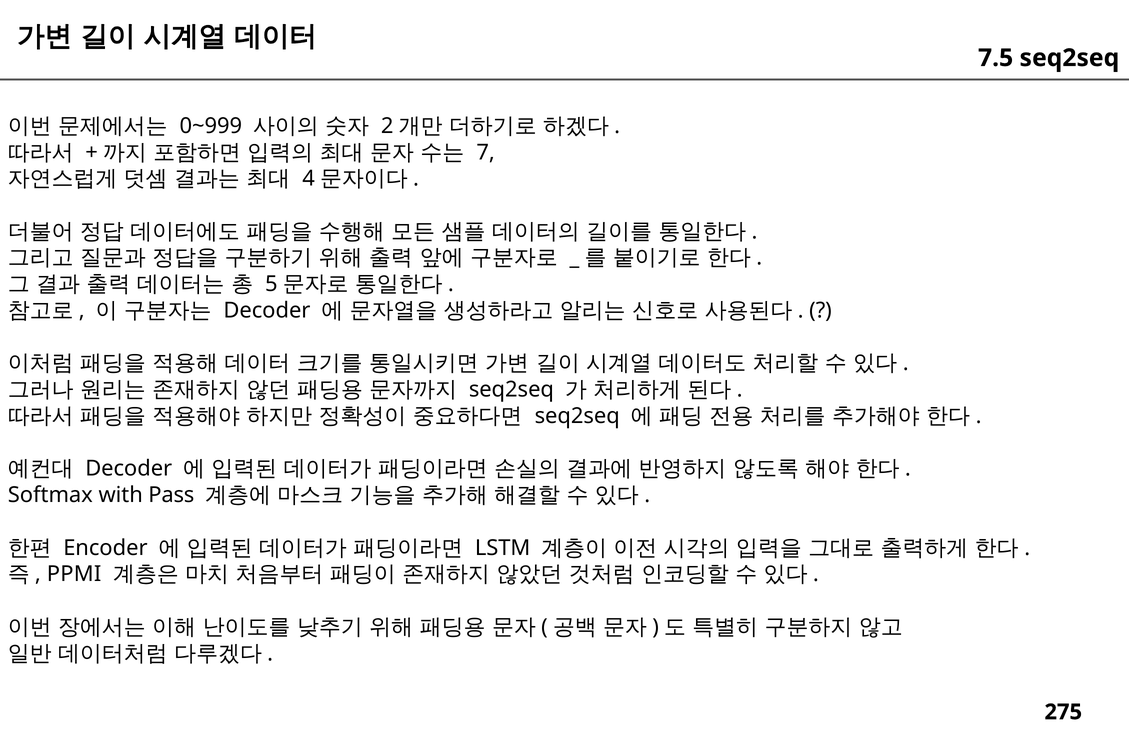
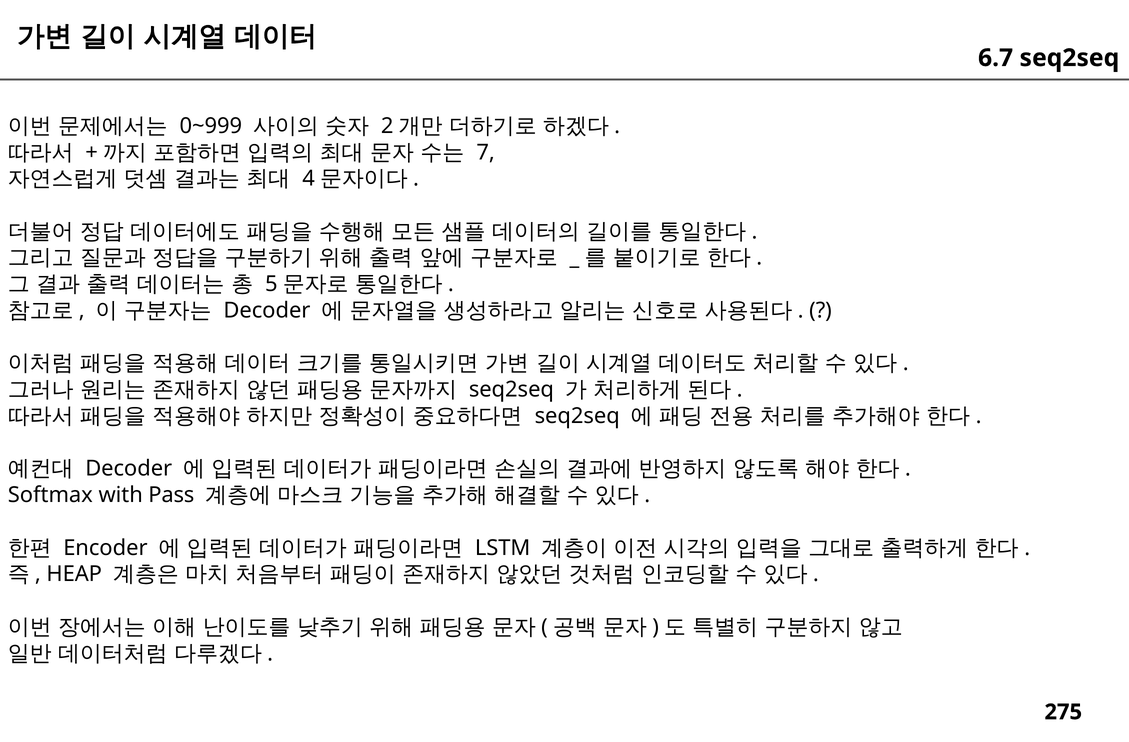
7.5: 7.5 -> 6.7
PPMI: PPMI -> HEAP
